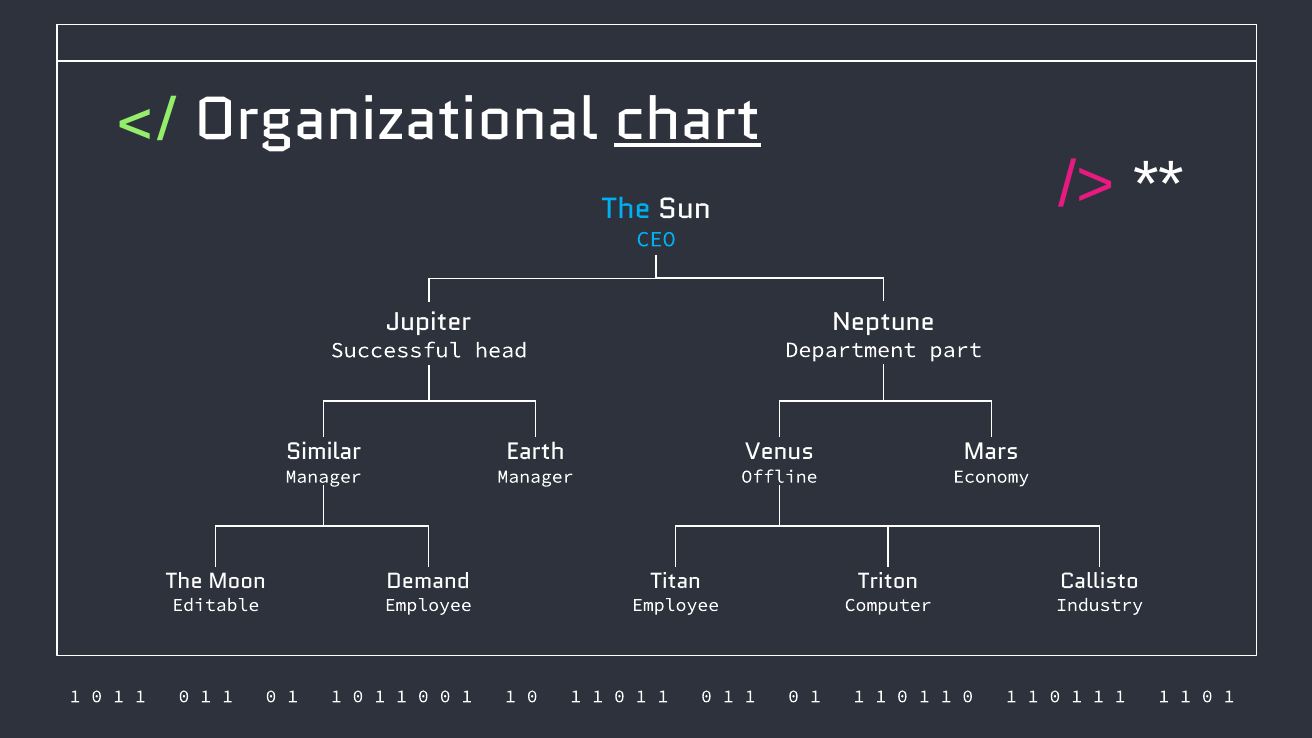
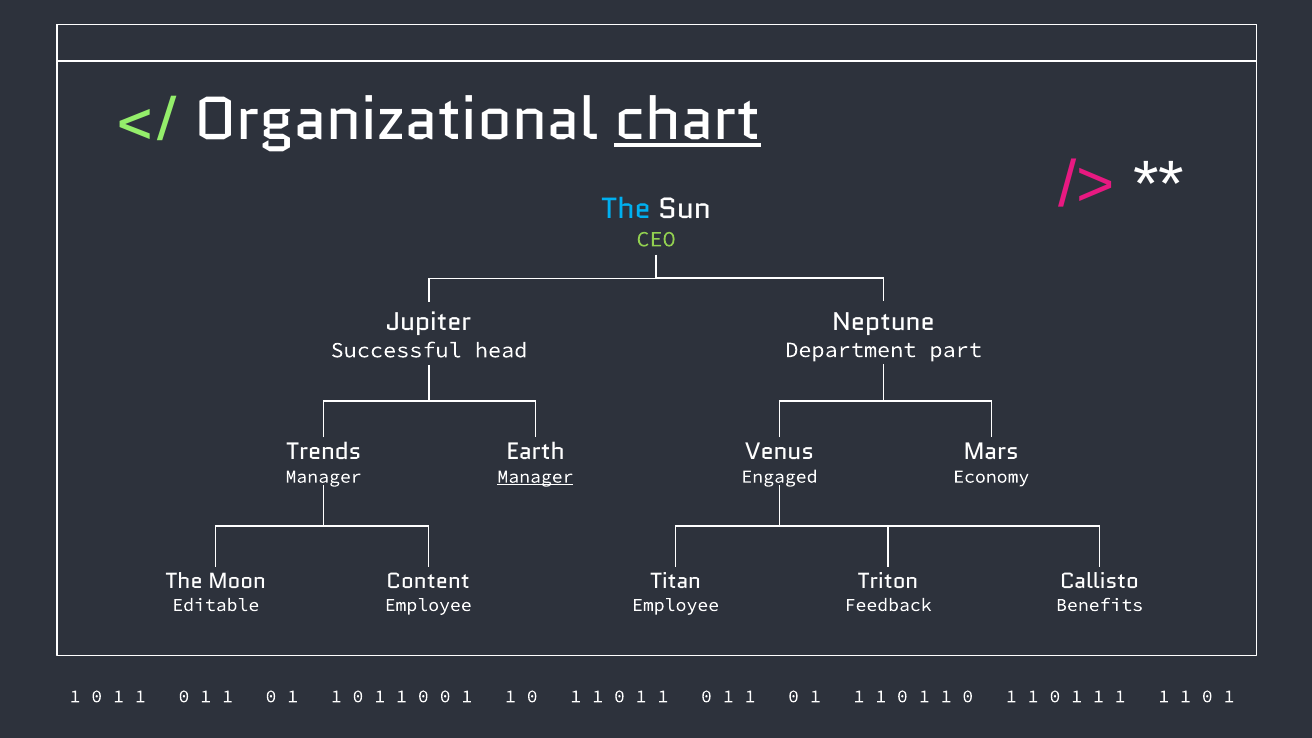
CEO colour: light blue -> light green
Similar: Similar -> Trends
Manager at (535, 477) underline: none -> present
Offline: Offline -> Engaged
Demand: Demand -> Content
Computer: Computer -> Feedback
Industry: Industry -> Benefits
